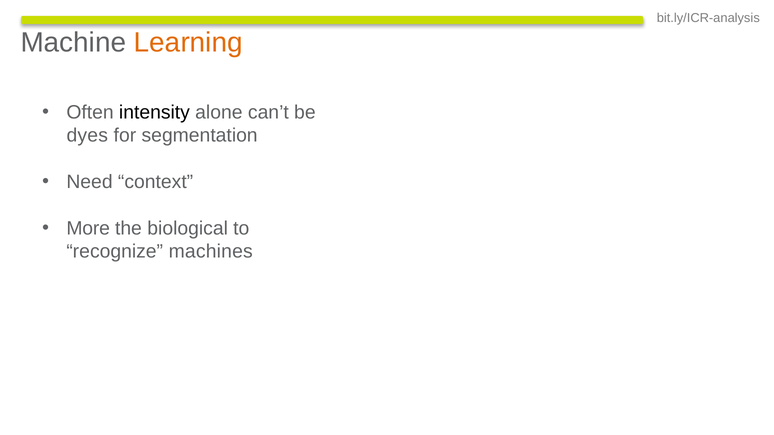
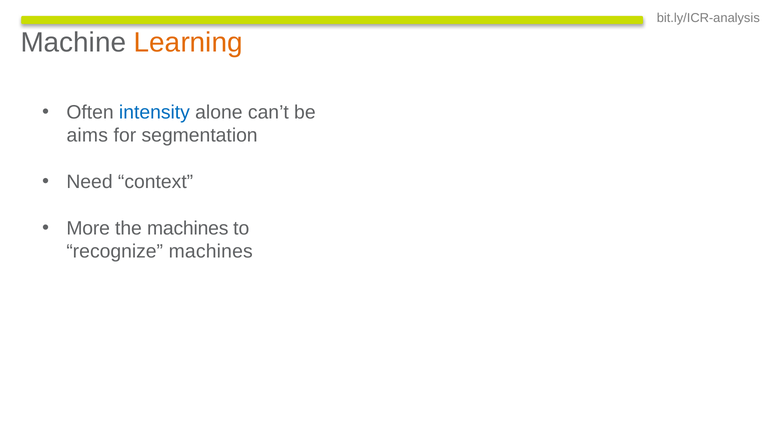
intensity colour: black -> blue
dyes: dyes -> aims
the biological: biological -> machines
